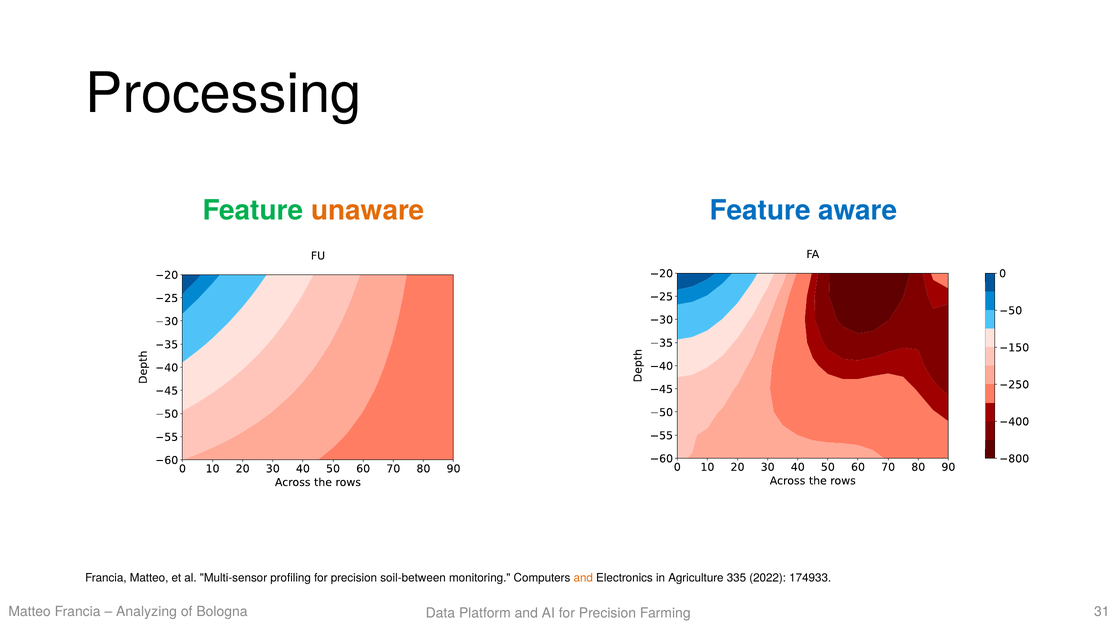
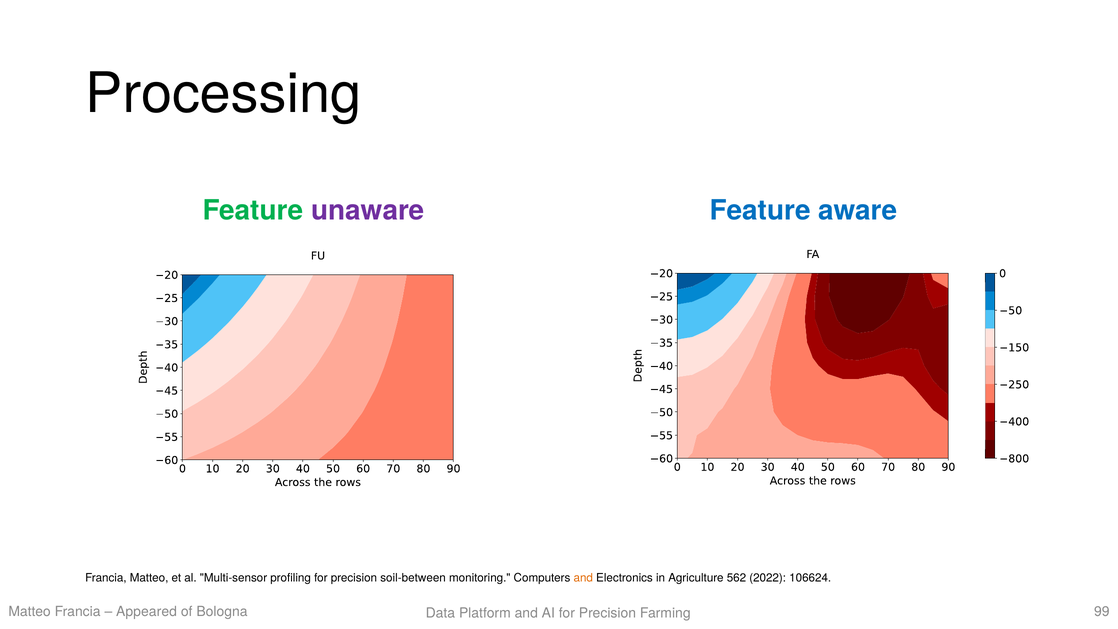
unaware colour: orange -> purple
335: 335 -> 562
174933: 174933 -> 106624
Analyzing: Analyzing -> Appeared
31: 31 -> 99
